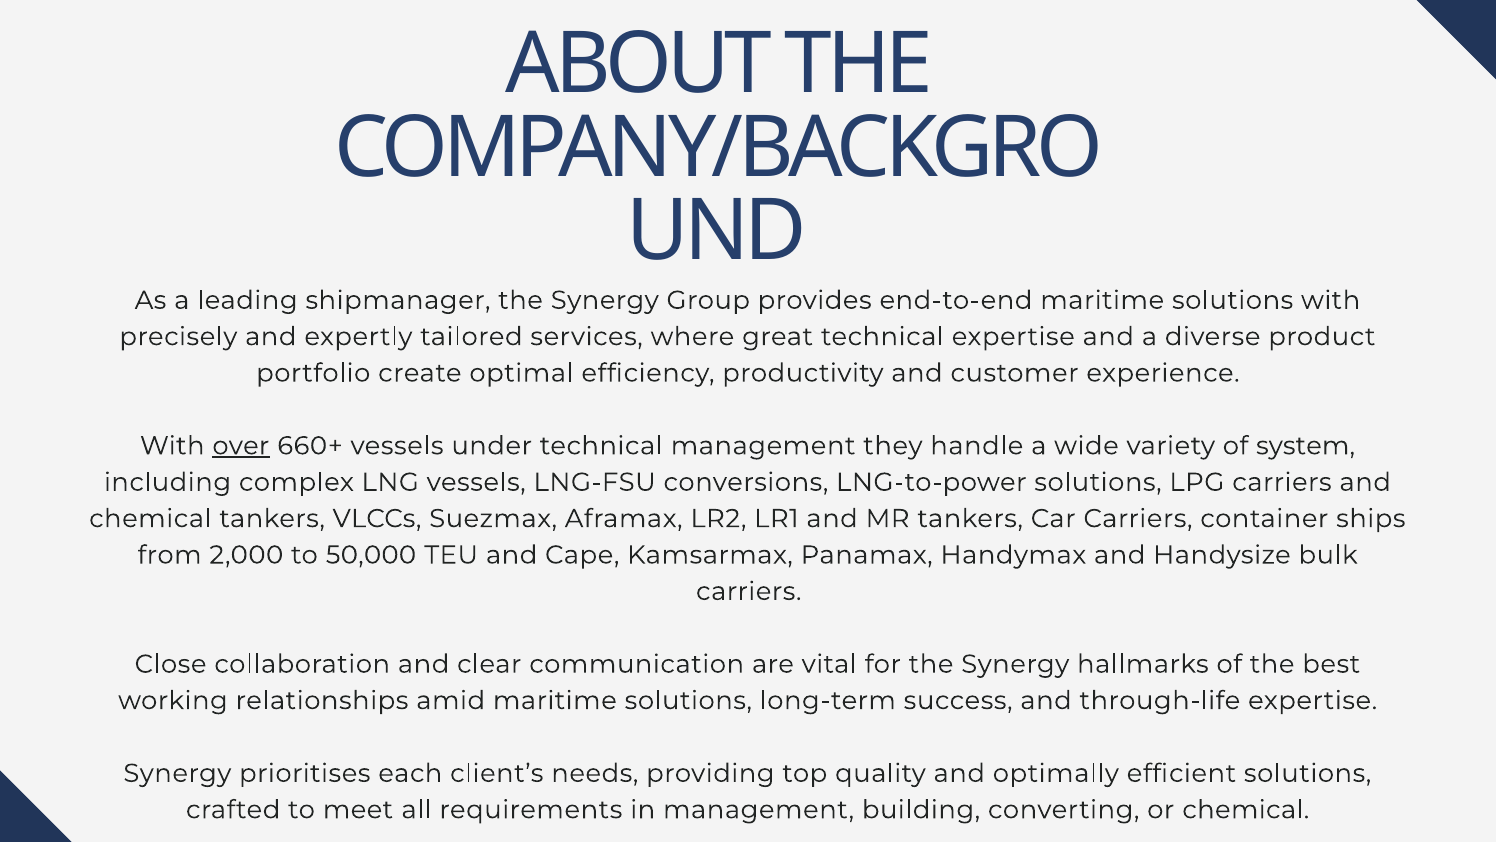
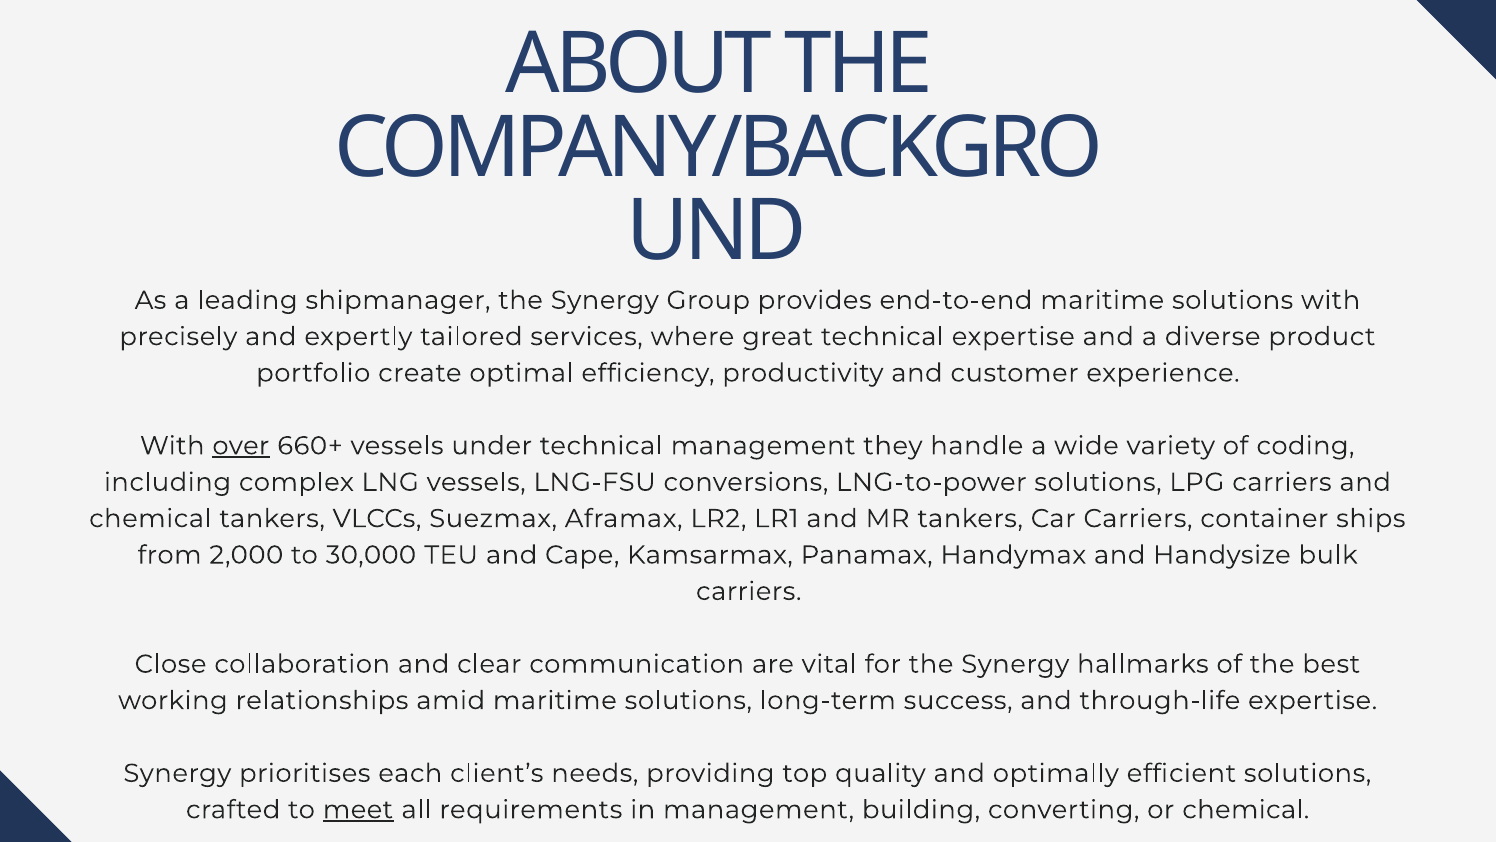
system: system -> coding
50,000: 50,000 -> 30,000
meet underline: none -> present
